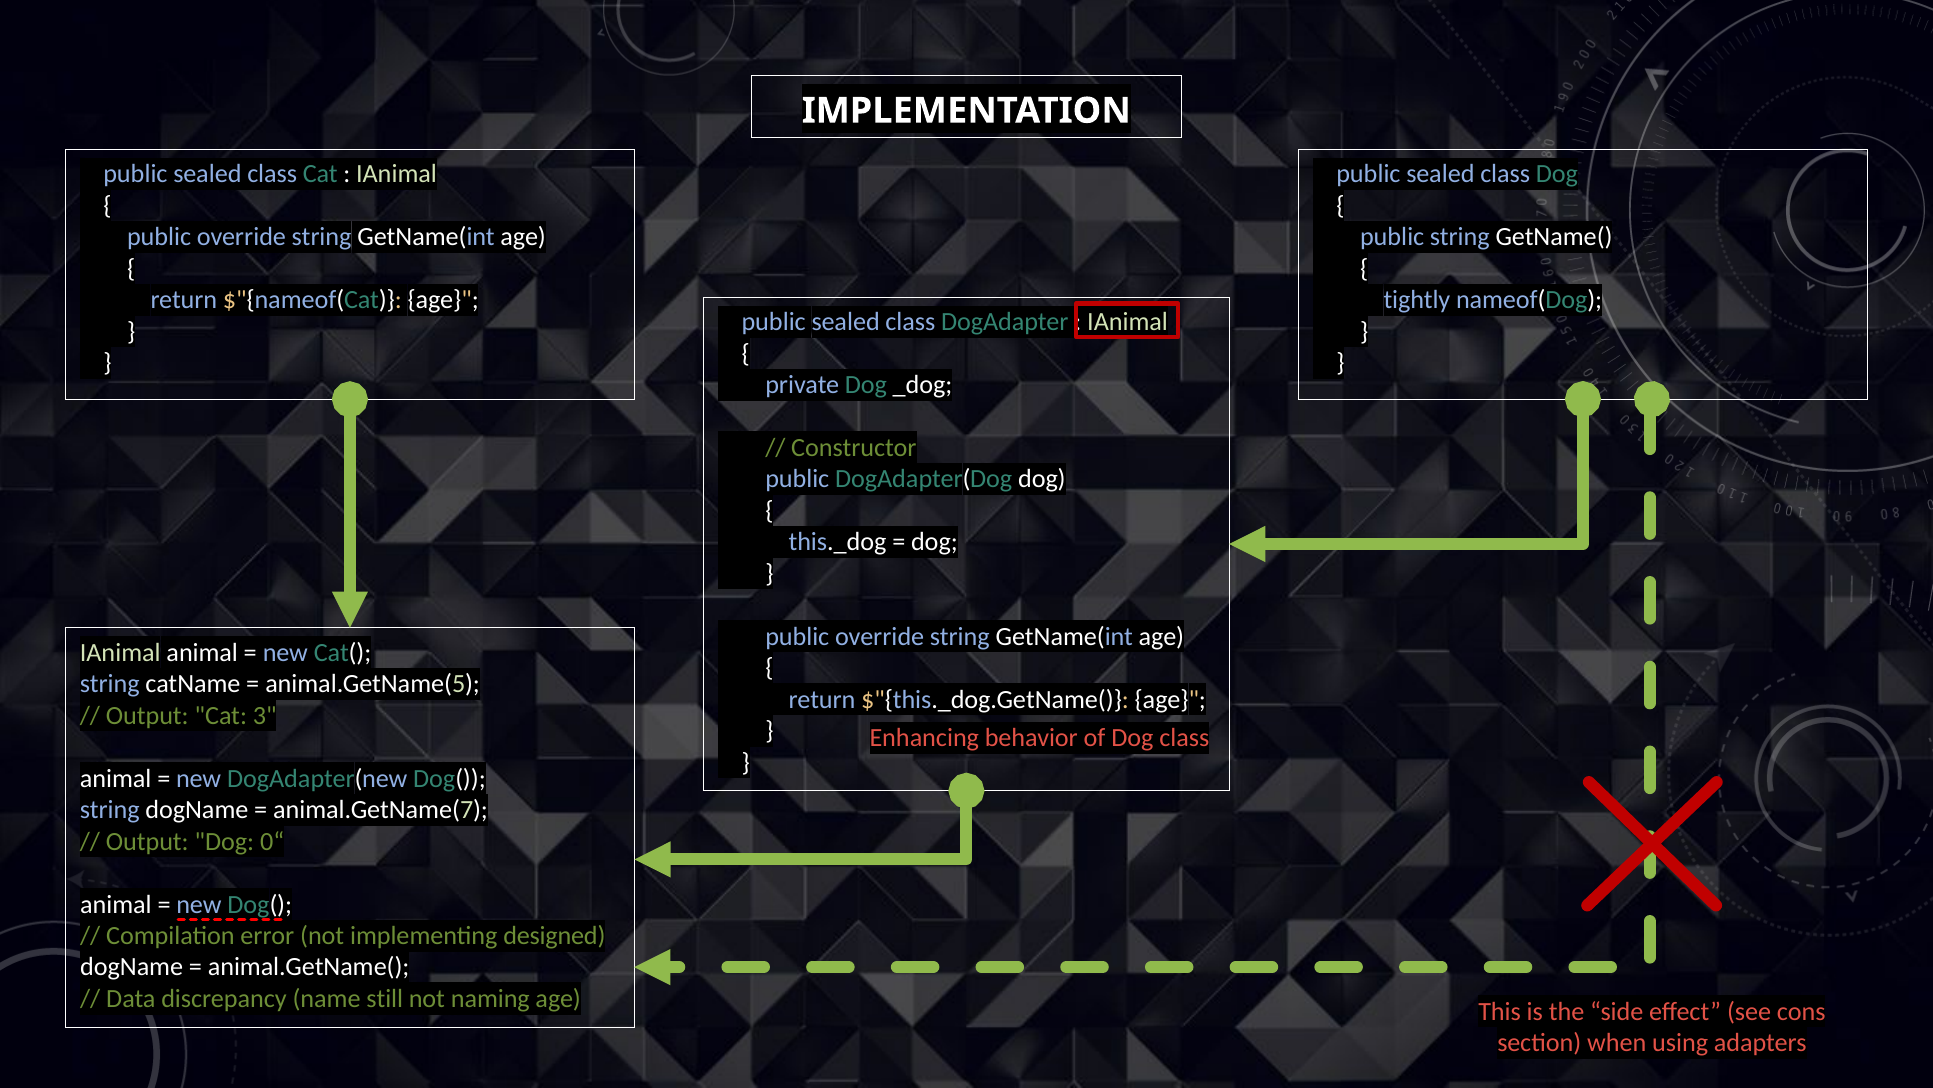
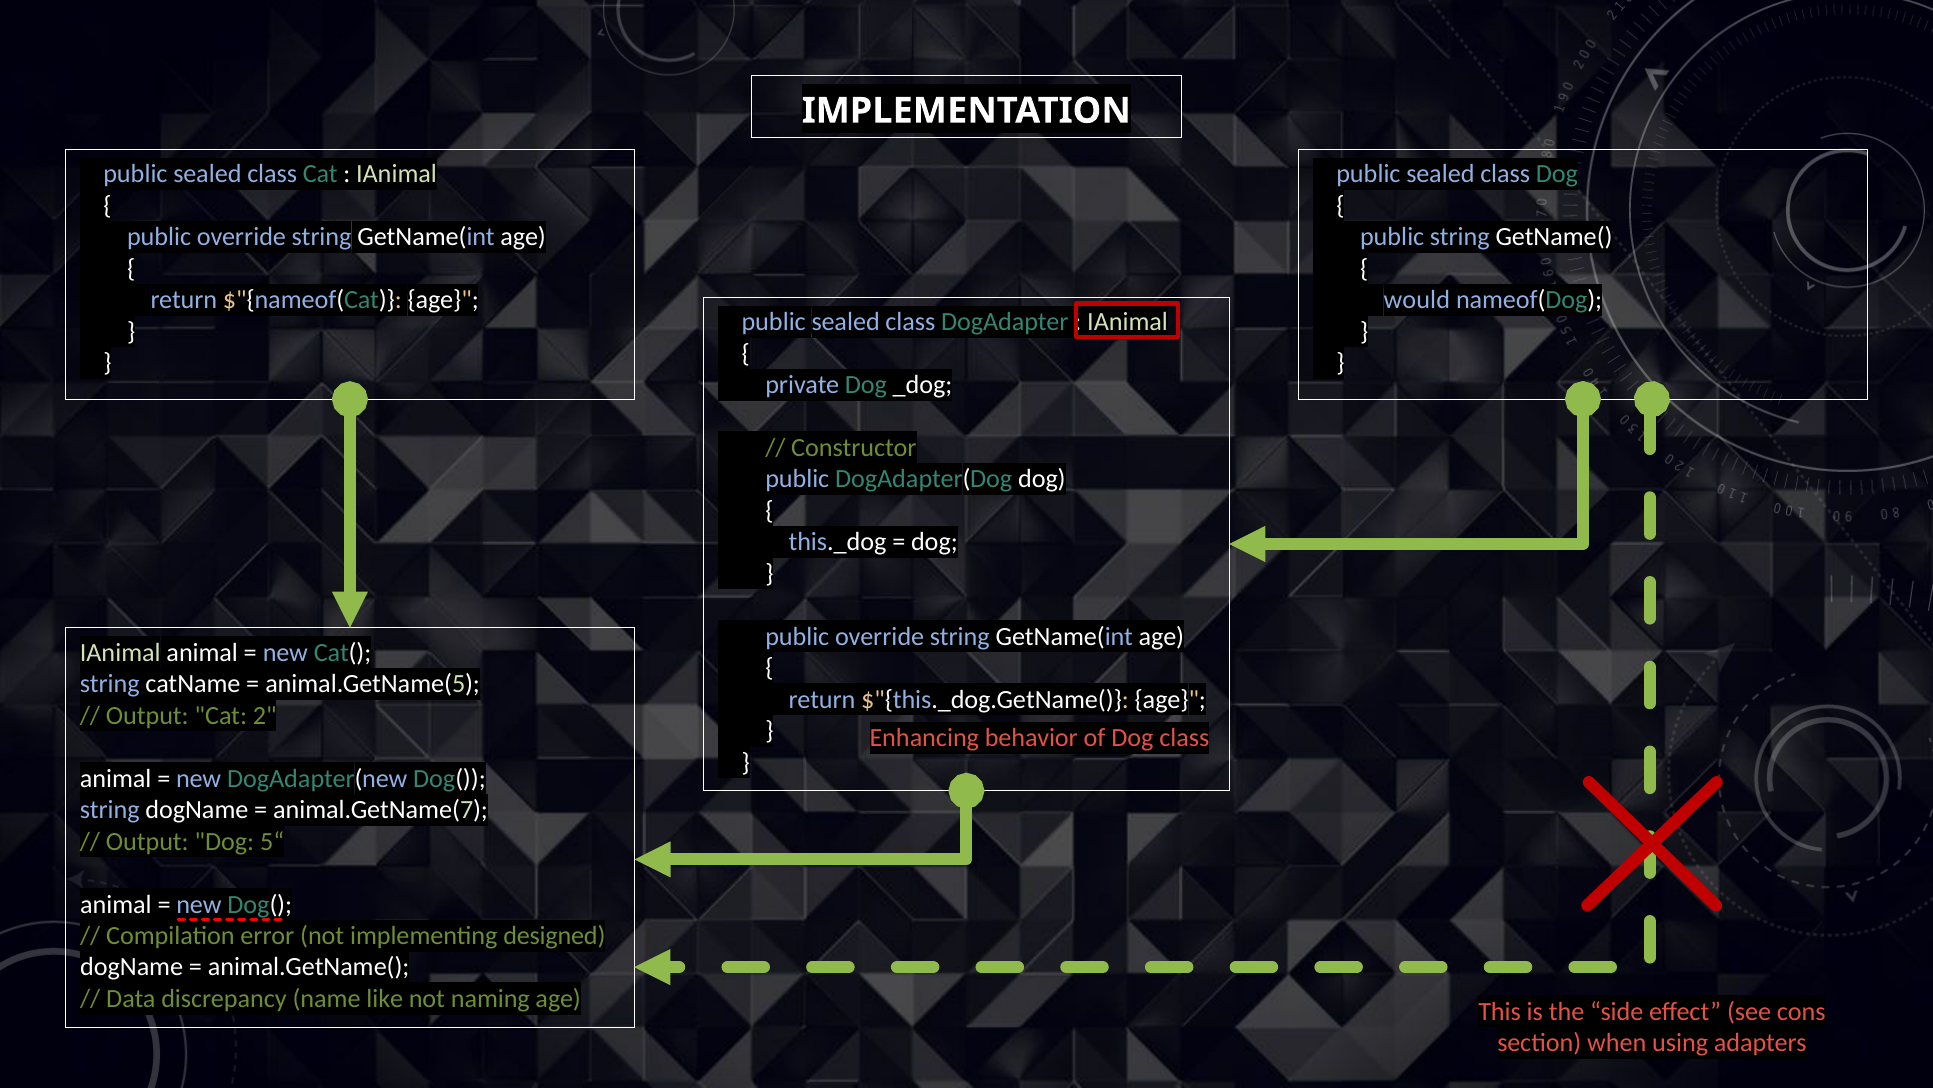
tightly: tightly -> would
3: 3 -> 2
0“: 0“ -> 5“
still: still -> like
